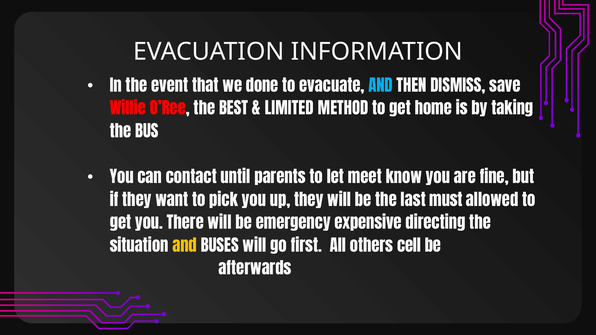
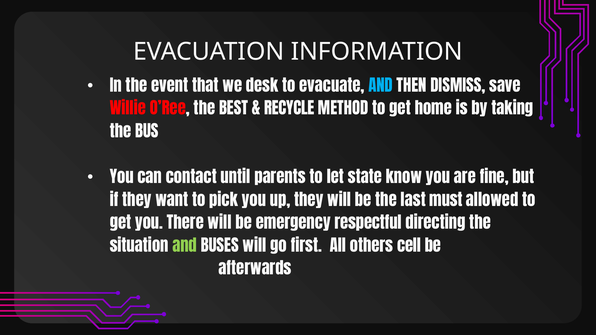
done: done -> desk
LIMITED: LIMITED -> RECYCLE
meet: meet -> state
expensive: expensive -> respectful
and at (185, 247) colour: yellow -> light green
